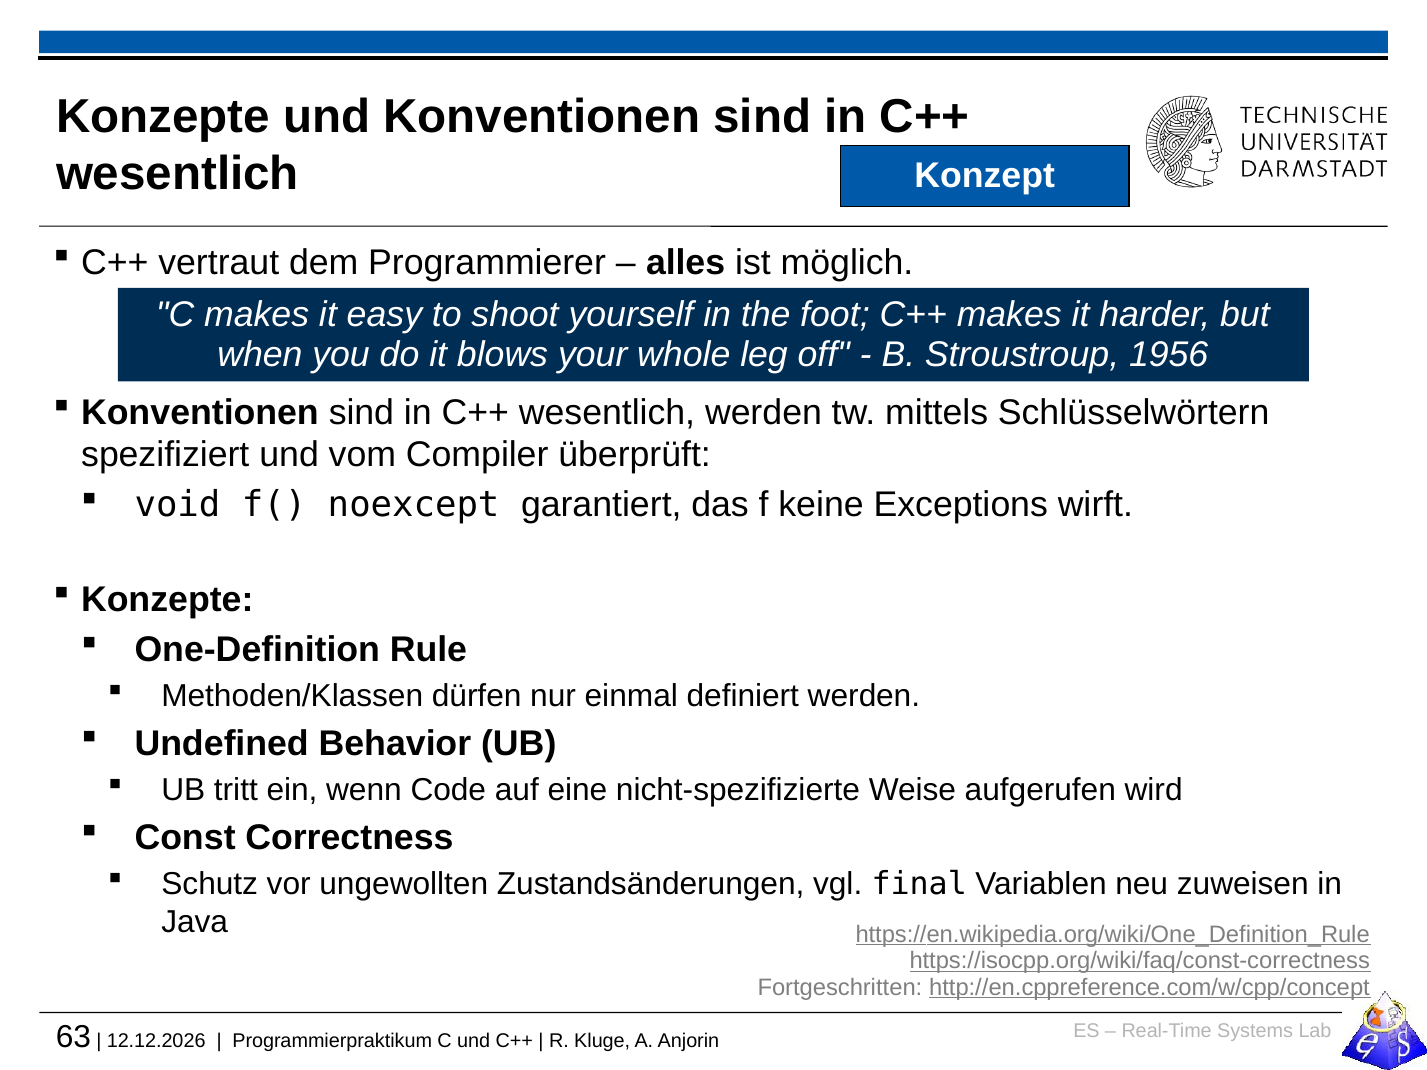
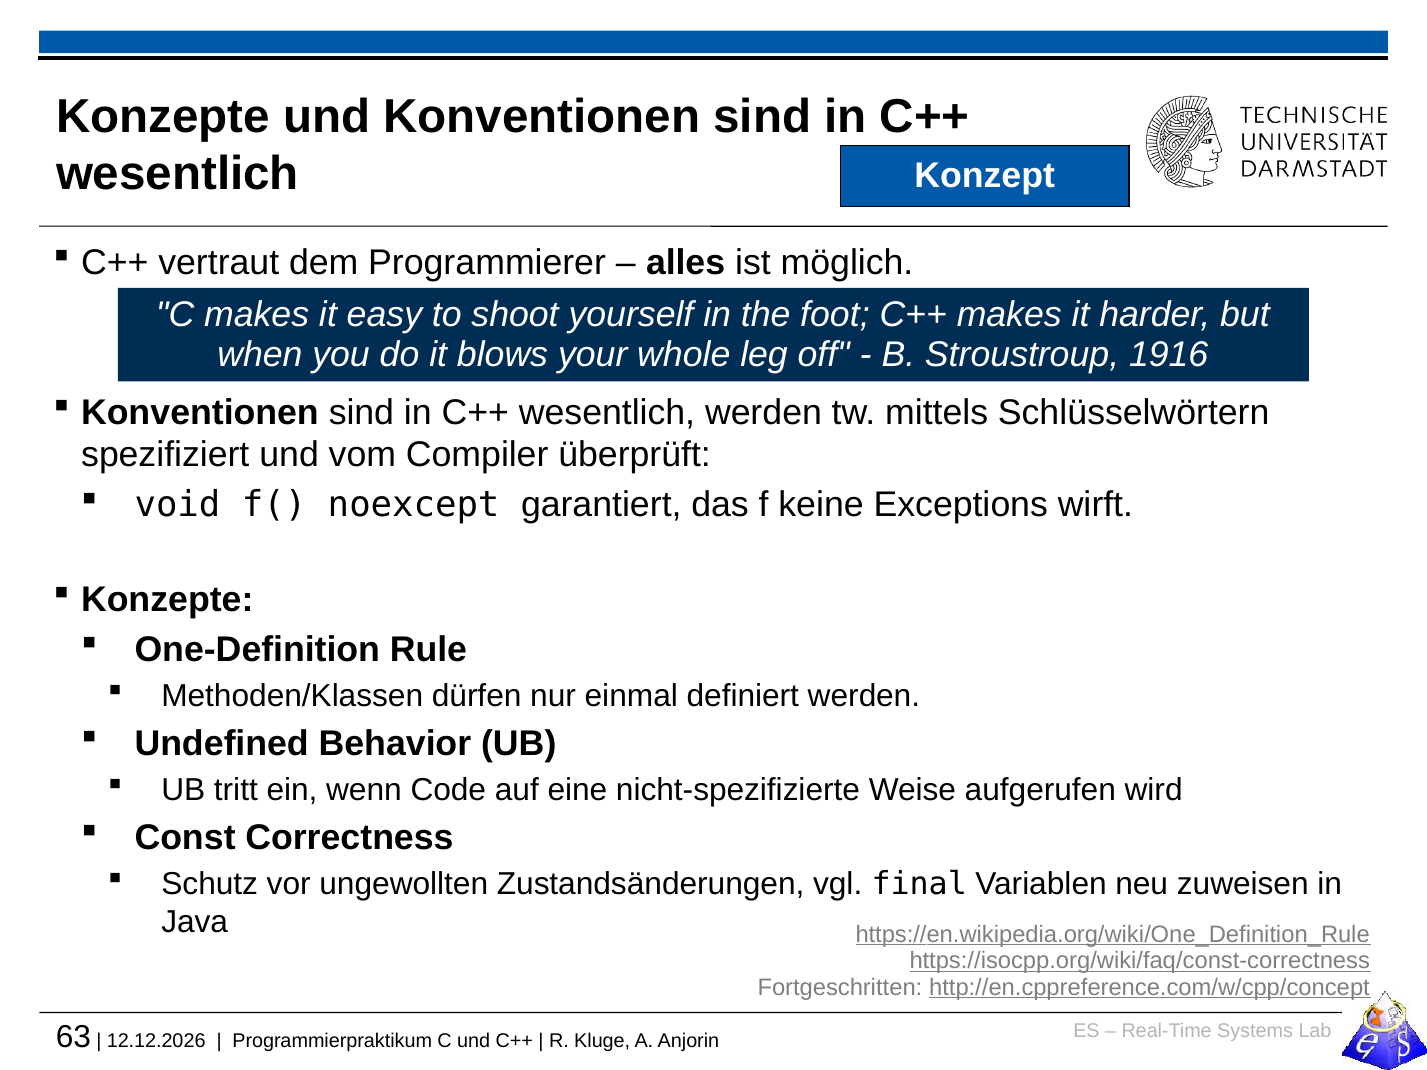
1956: 1956 -> 1916
